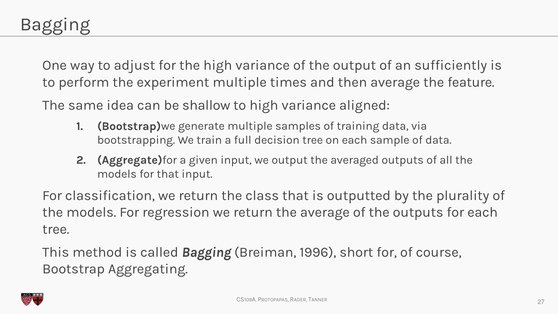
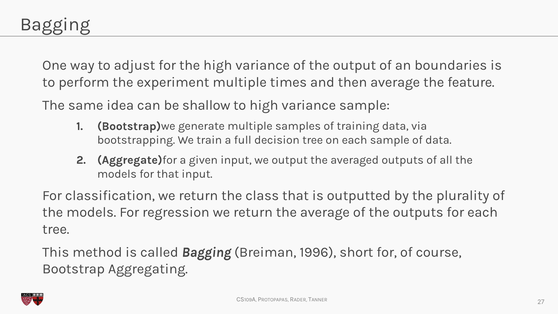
sufficiently: sufficiently -> boundaries
variance aligned: aligned -> sample
